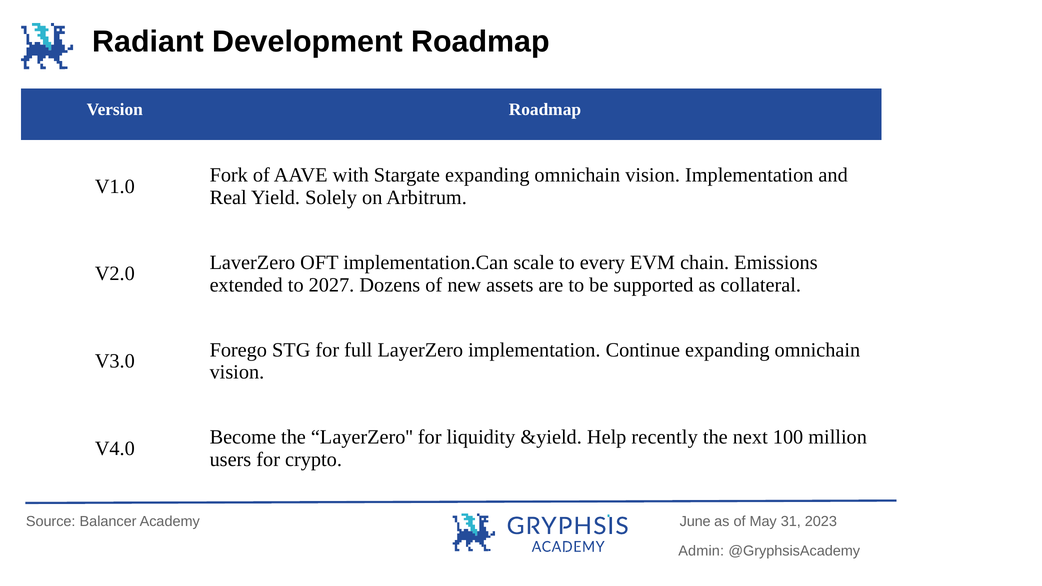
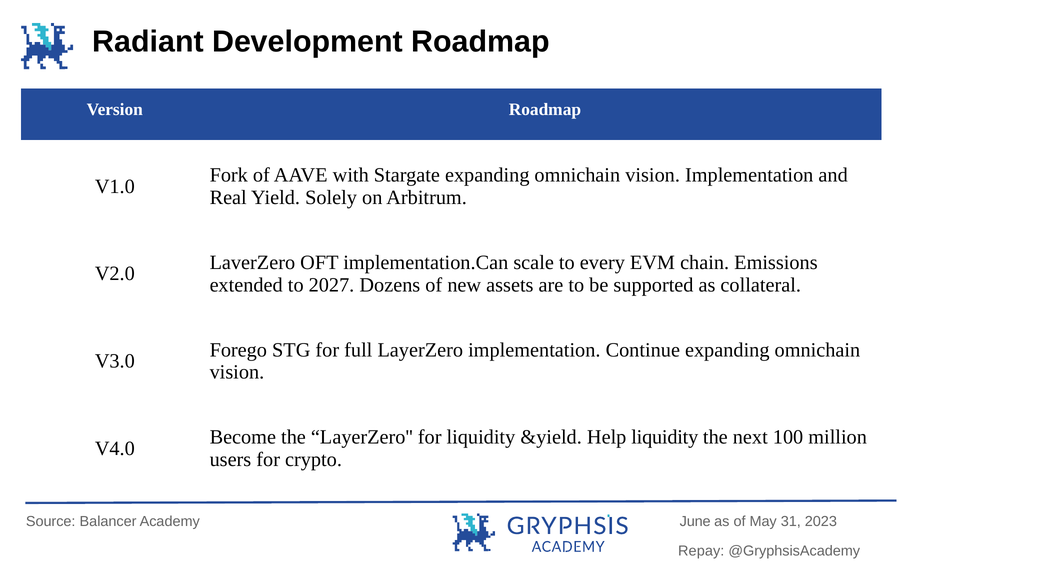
Help recently: recently -> liquidity
Admin: Admin -> Repay
